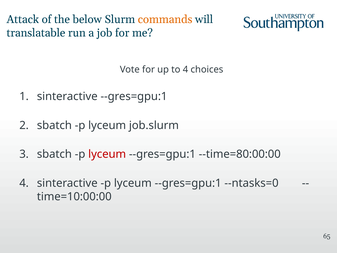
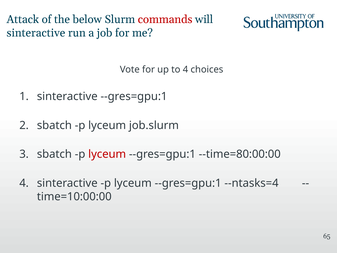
commands colour: orange -> red
translatable at (36, 33): translatable -> sinteractive
--ntasks=0: --ntasks=0 -> --ntasks=4
